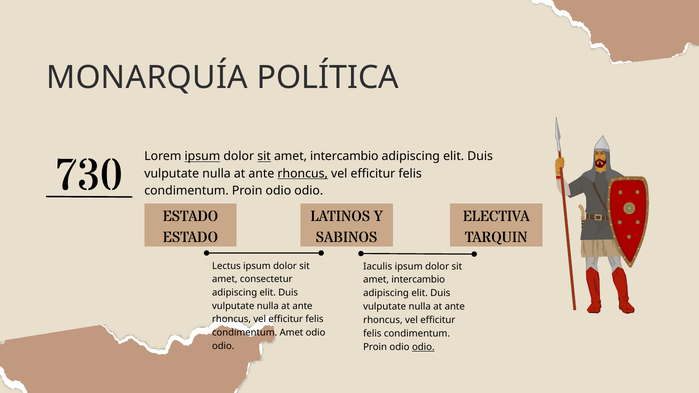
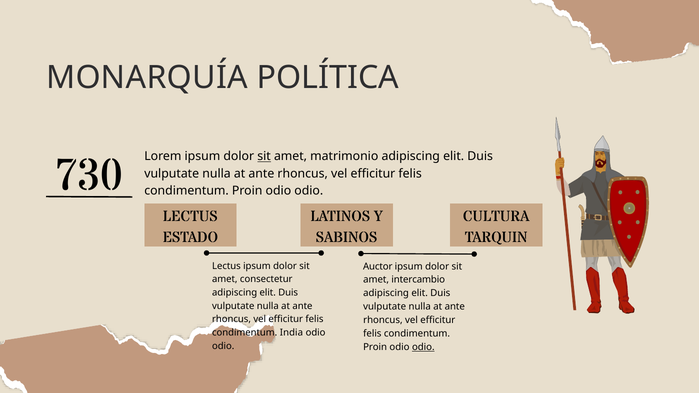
ipsum at (202, 156) underline: present -> none
intercambio at (344, 156): intercambio -> matrimonio
rhoncus at (303, 174) underline: present -> none
ESTADO at (190, 217): ESTADO -> LECTUS
ELECTIVA: ELECTIVA -> CULTURA
Iaculis: Iaculis -> Auctor
condimentum Amet: Amet -> India
